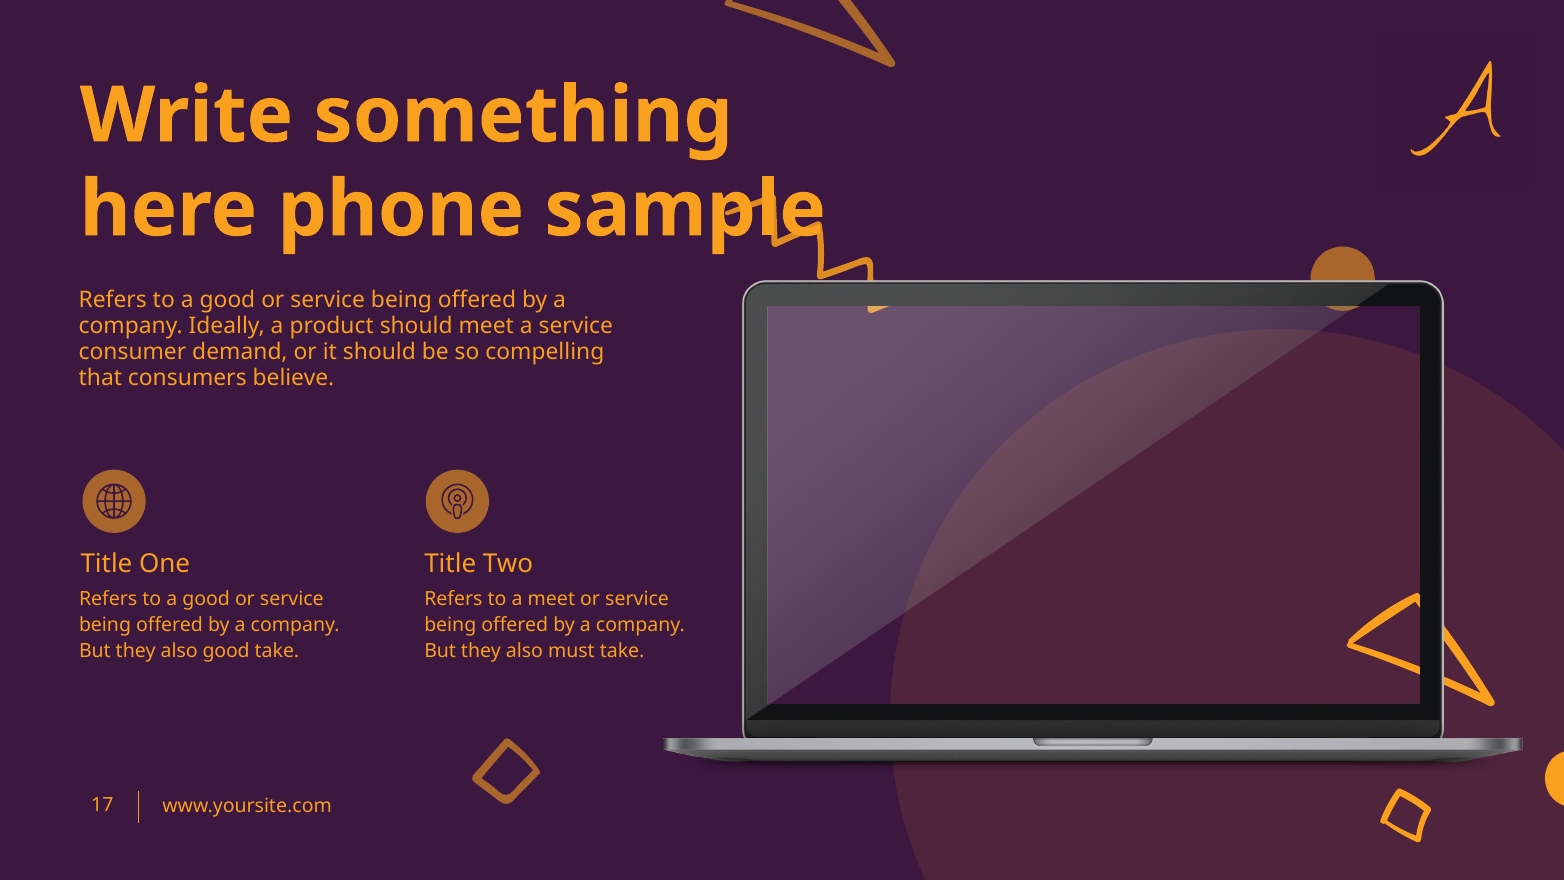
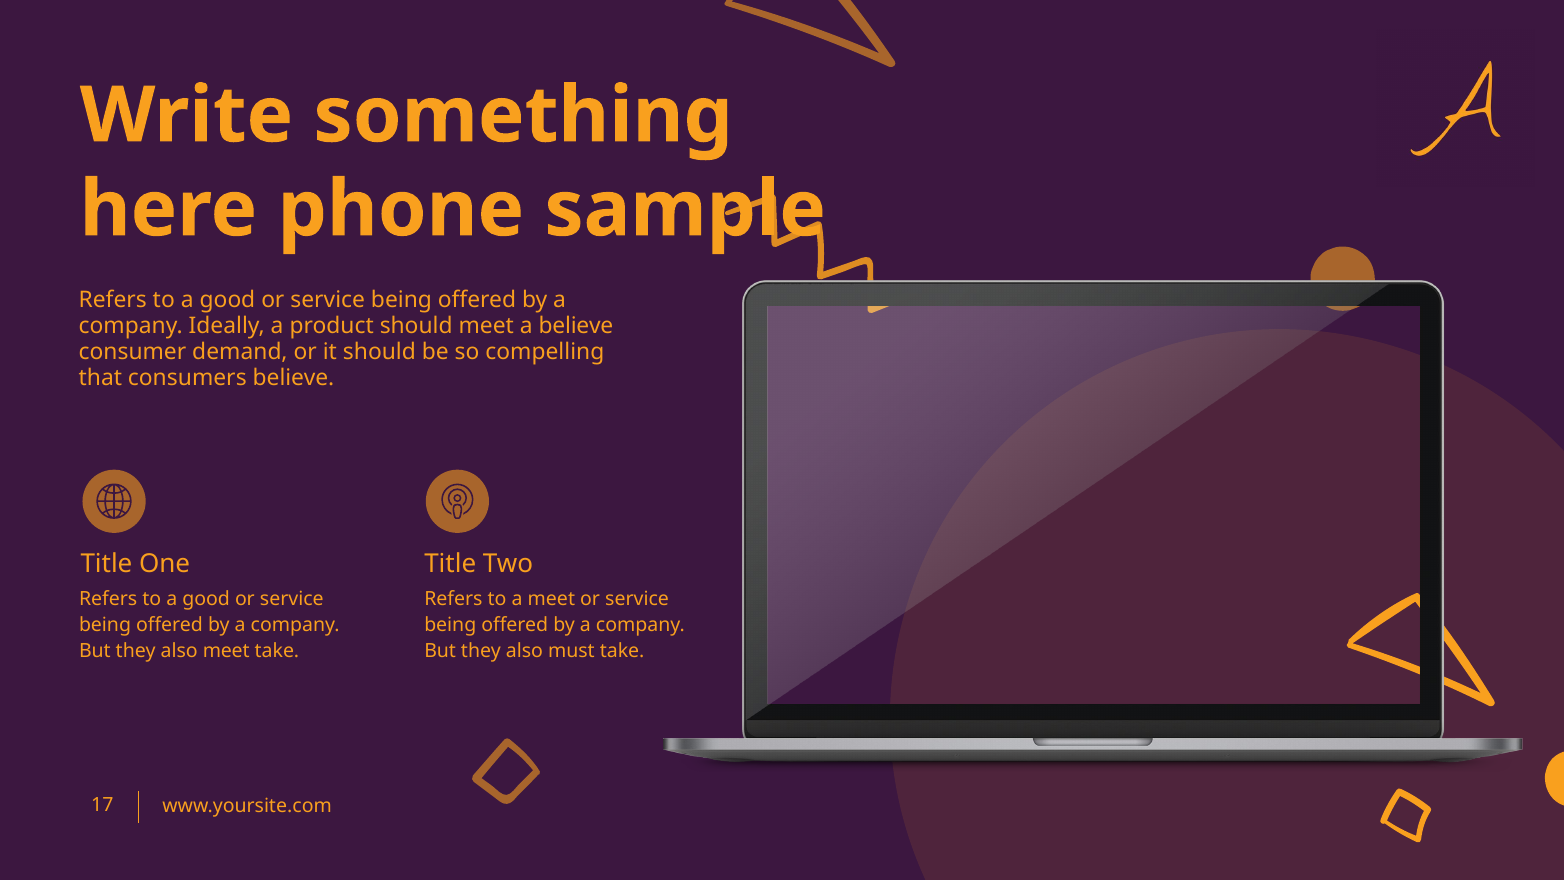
a service: service -> believe
also good: good -> meet
